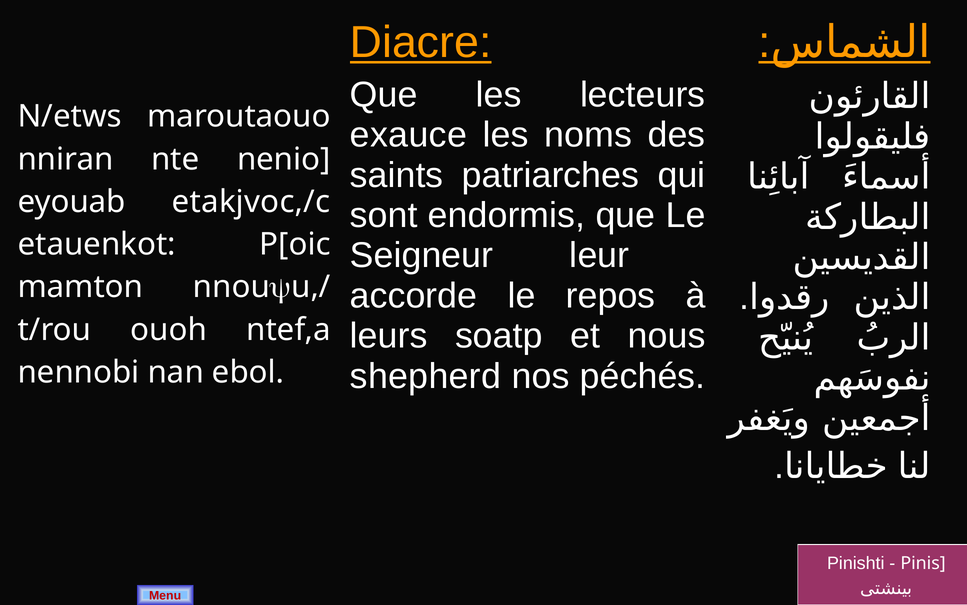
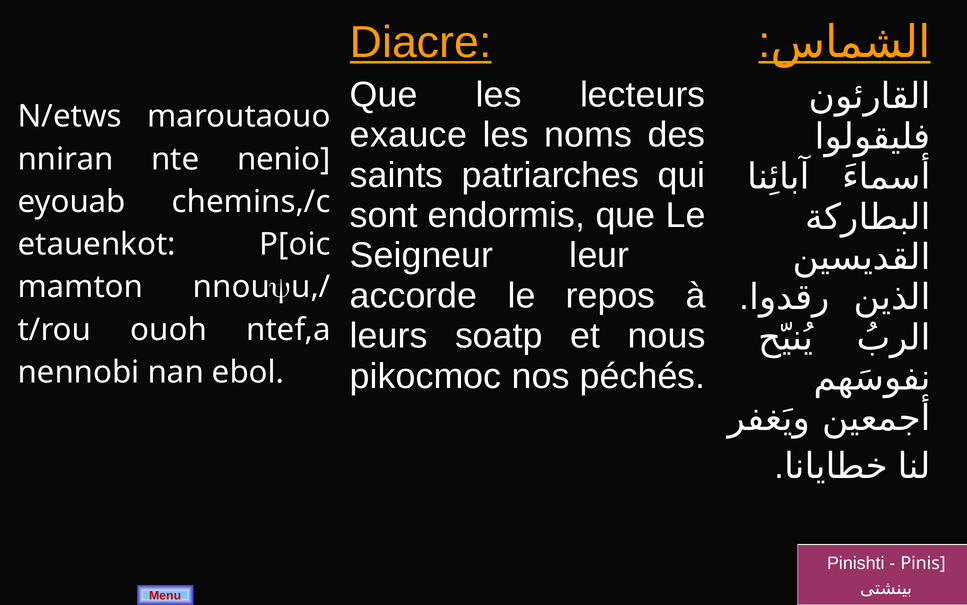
etakjvoc,/c: etakjvoc,/c -> chemins,/c
shepherd: shepherd -> pikocmoc
